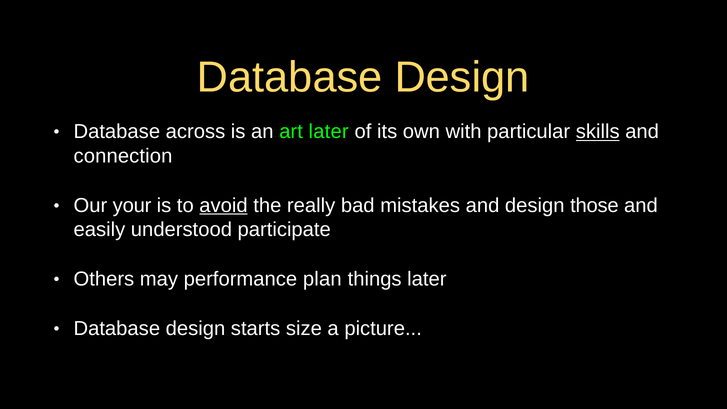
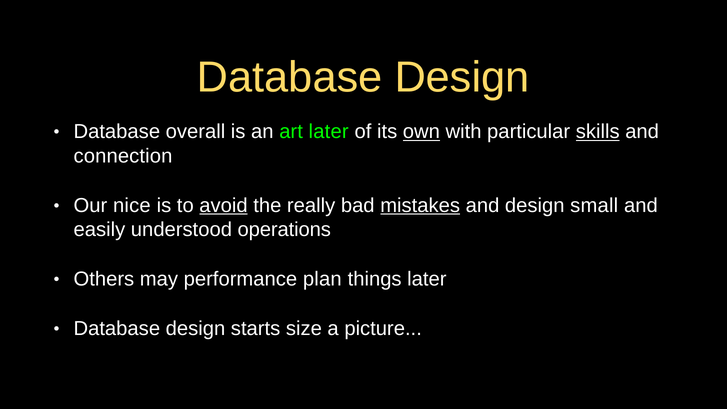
across: across -> overall
own underline: none -> present
your: your -> nice
mistakes underline: none -> present
those: those -> small
participate: participate -> operations
